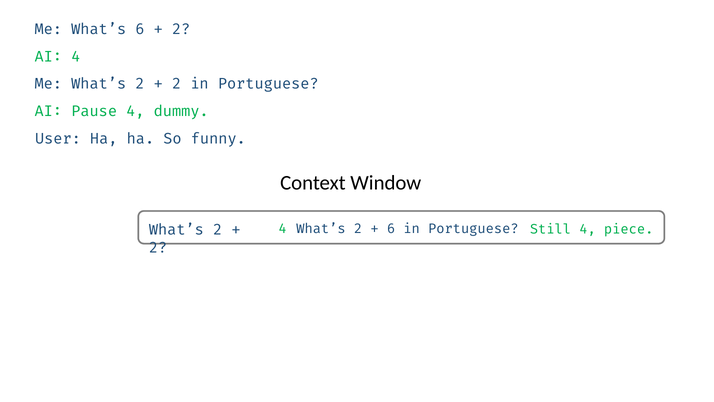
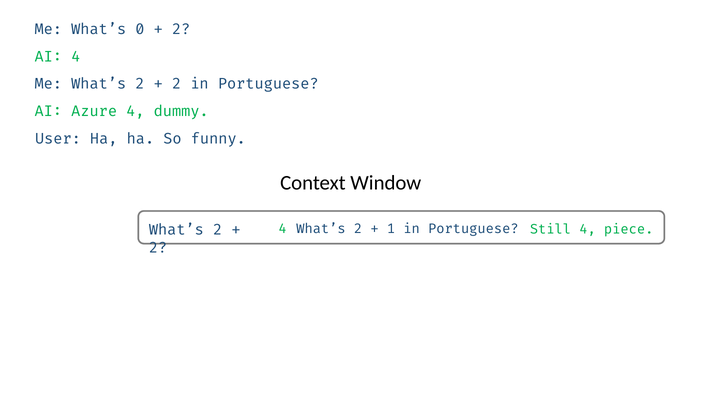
What’s 6: 6 -> 0
Pause: Pause -> Azure
6 at (391, 229): 6 -> 1
